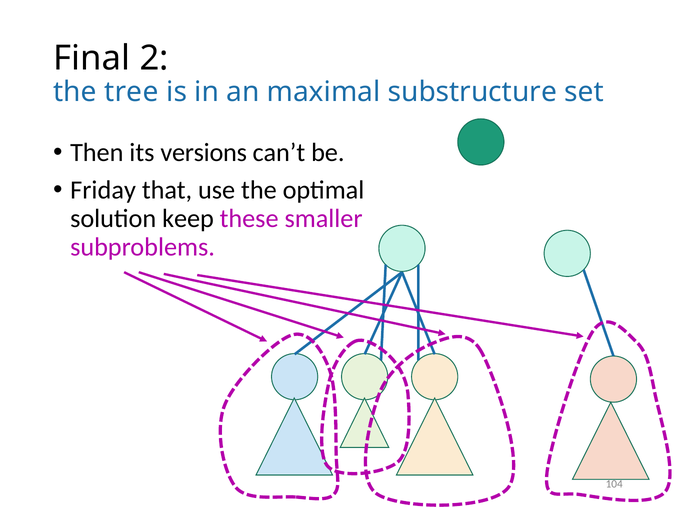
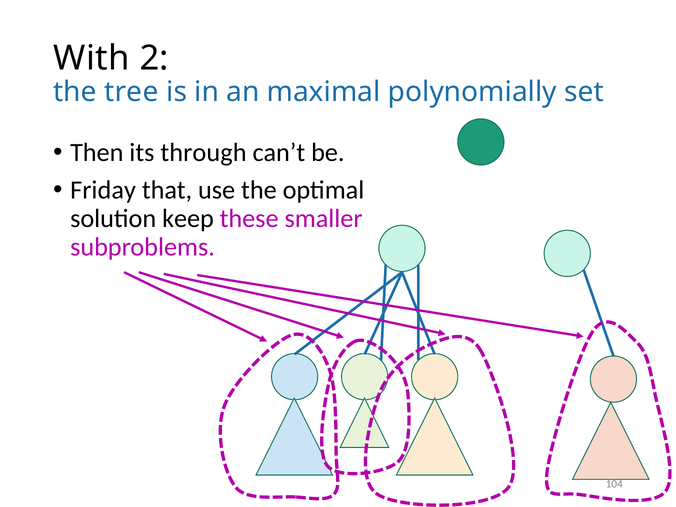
Final: Final -> With
substructure: substructure -> polynomially
versions: versions -> through
